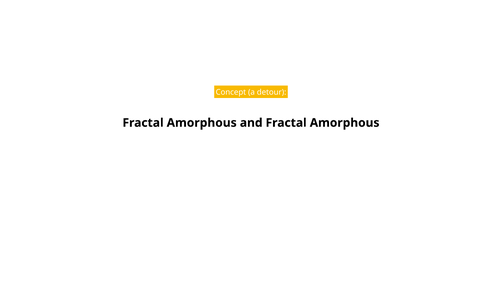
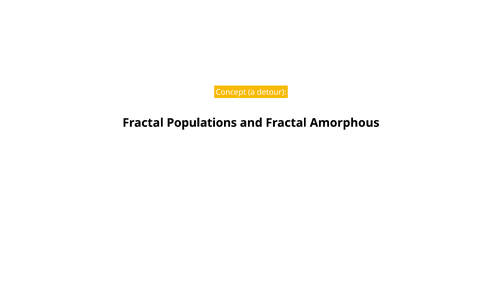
Amorphous at (202, 123): Amorphous -> Populations
